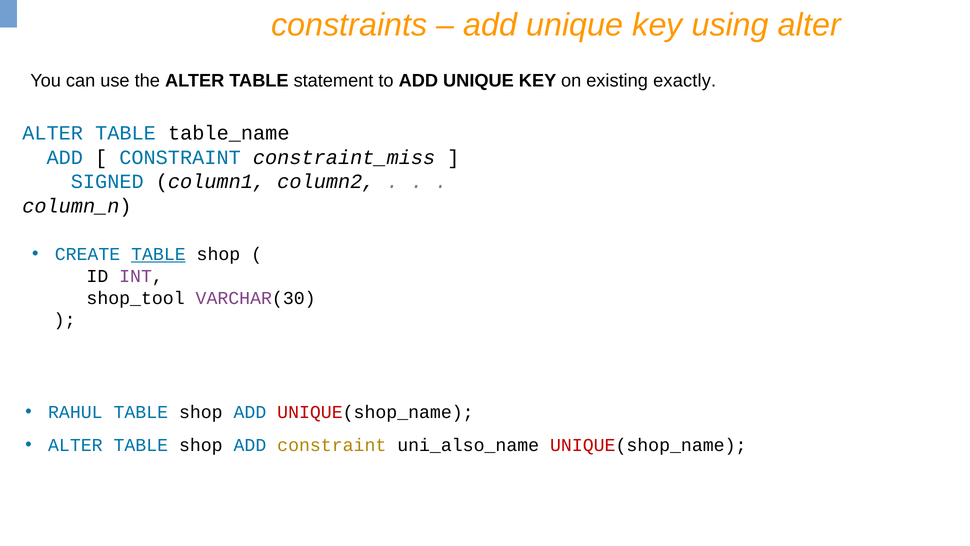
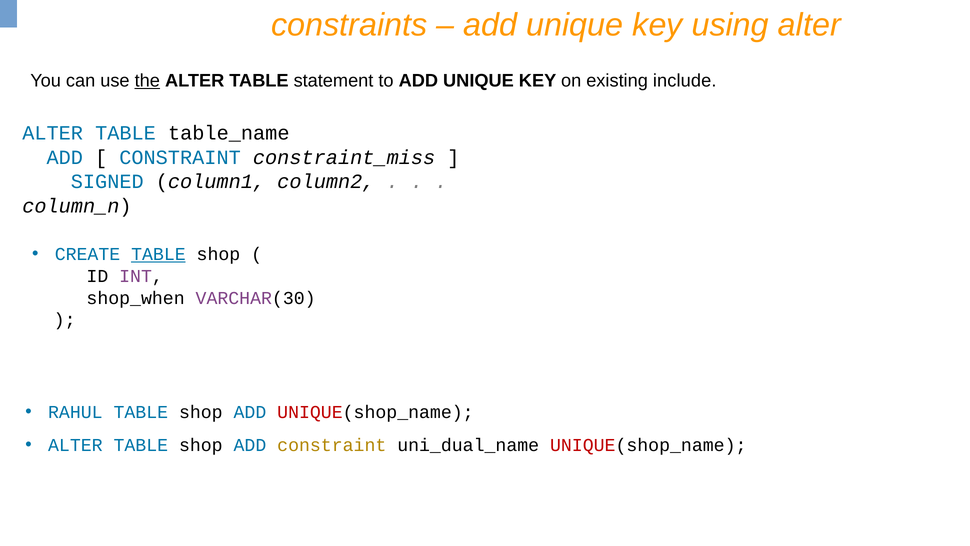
the underline: none -> present
exactly: exactly -> include
shop_tool: shop_tool -> shop_when
uni_also_name: uni_also_name -> uni_dual_name
